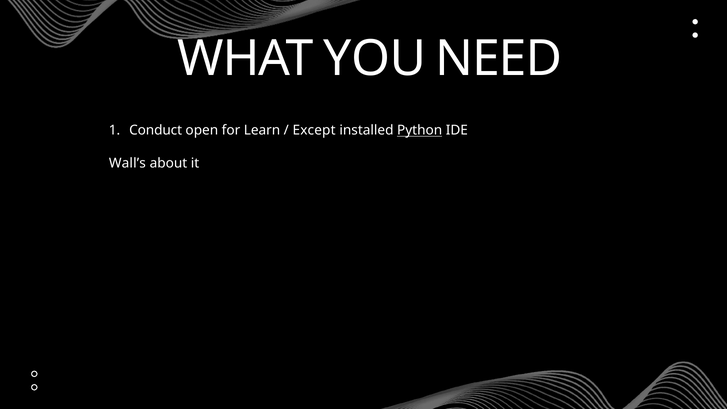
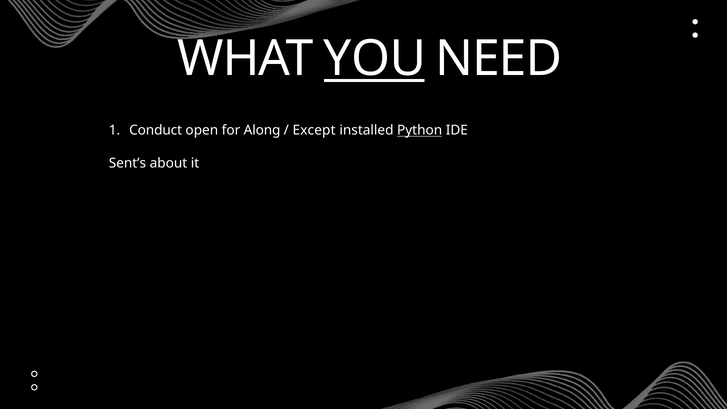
YOU underline: none -> present
Learn: Learn -> Along
Wall’s: Wall’s -> Sent’s
